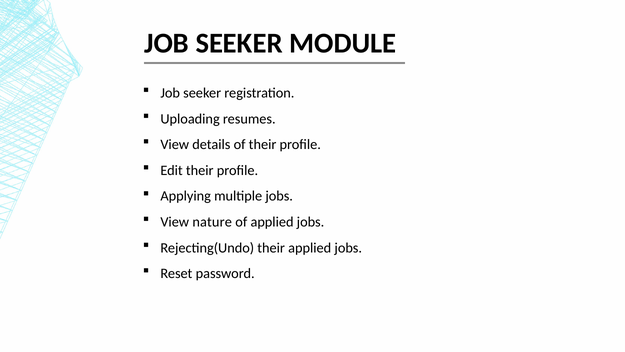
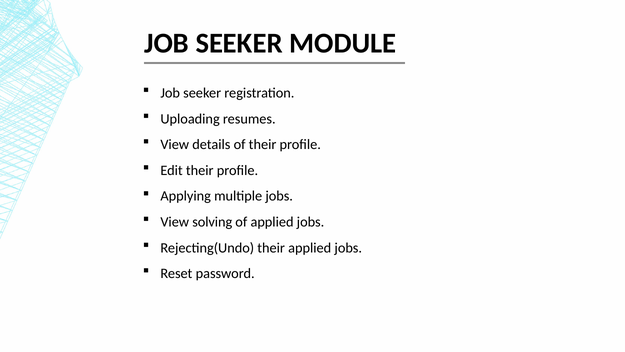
nature: nature -> solving
